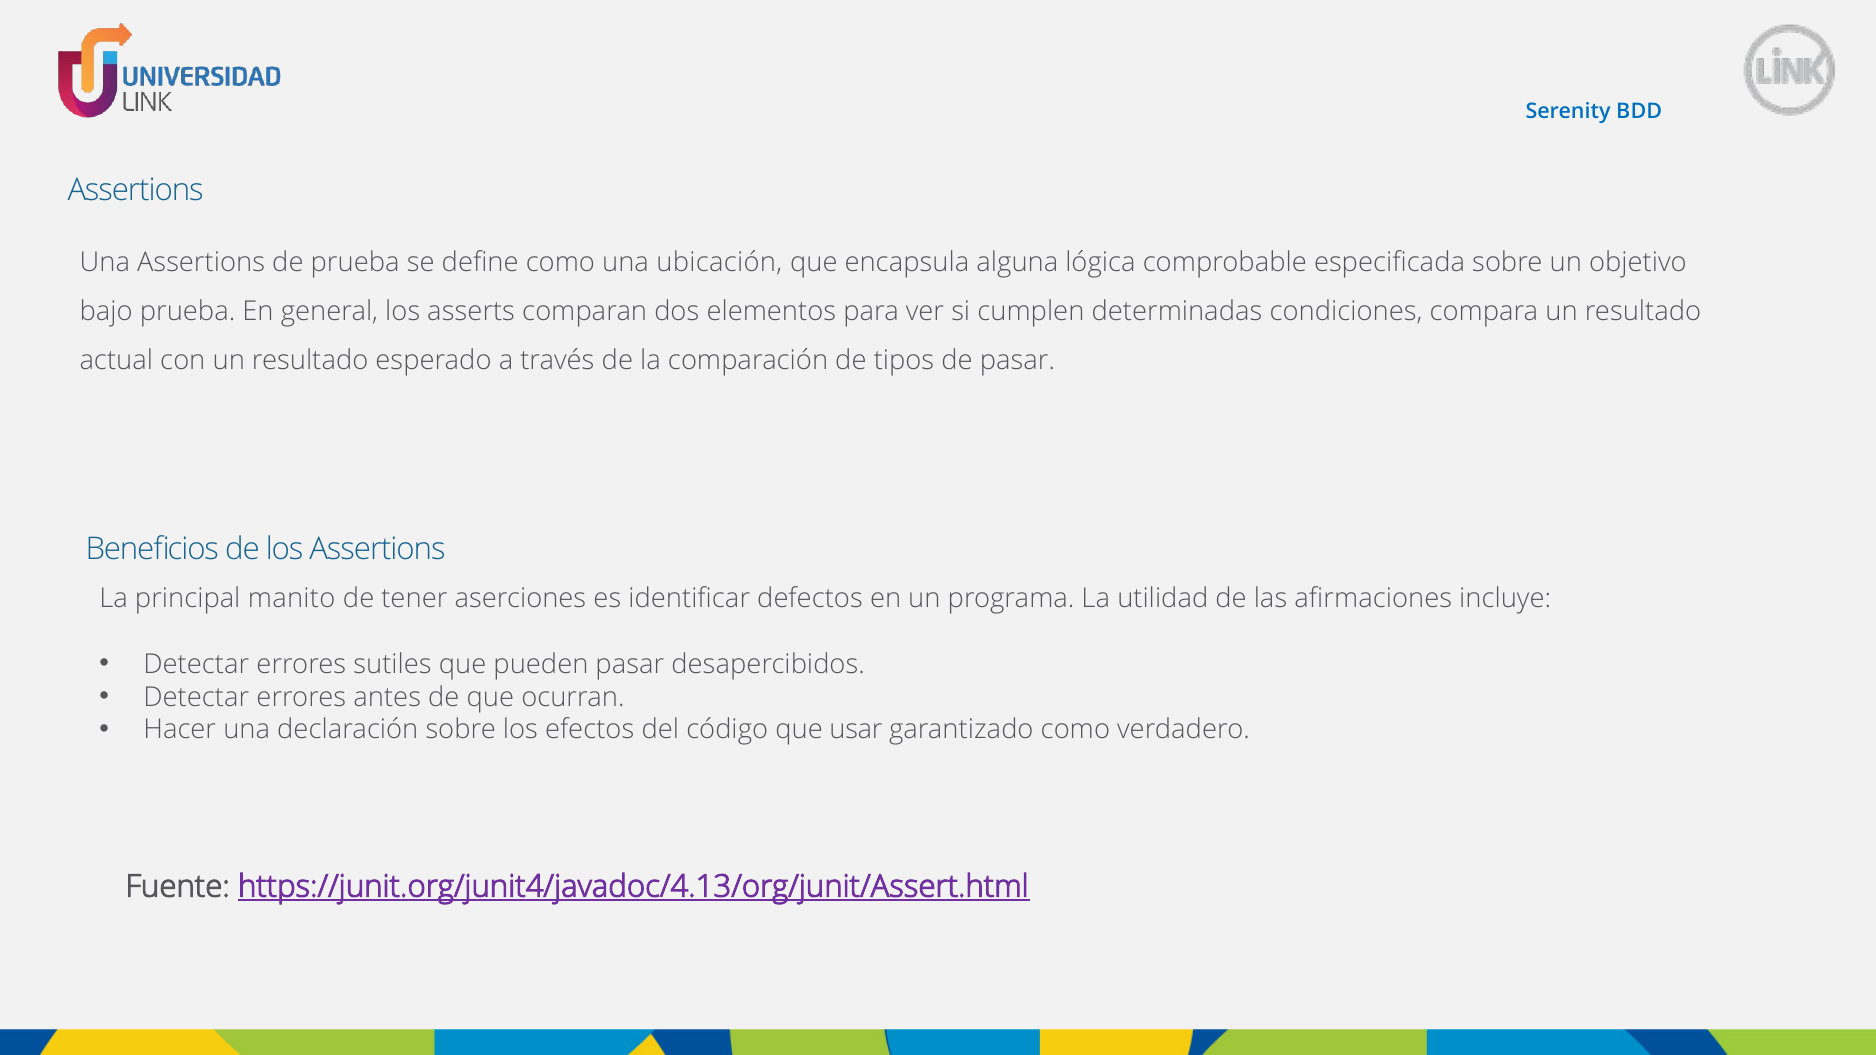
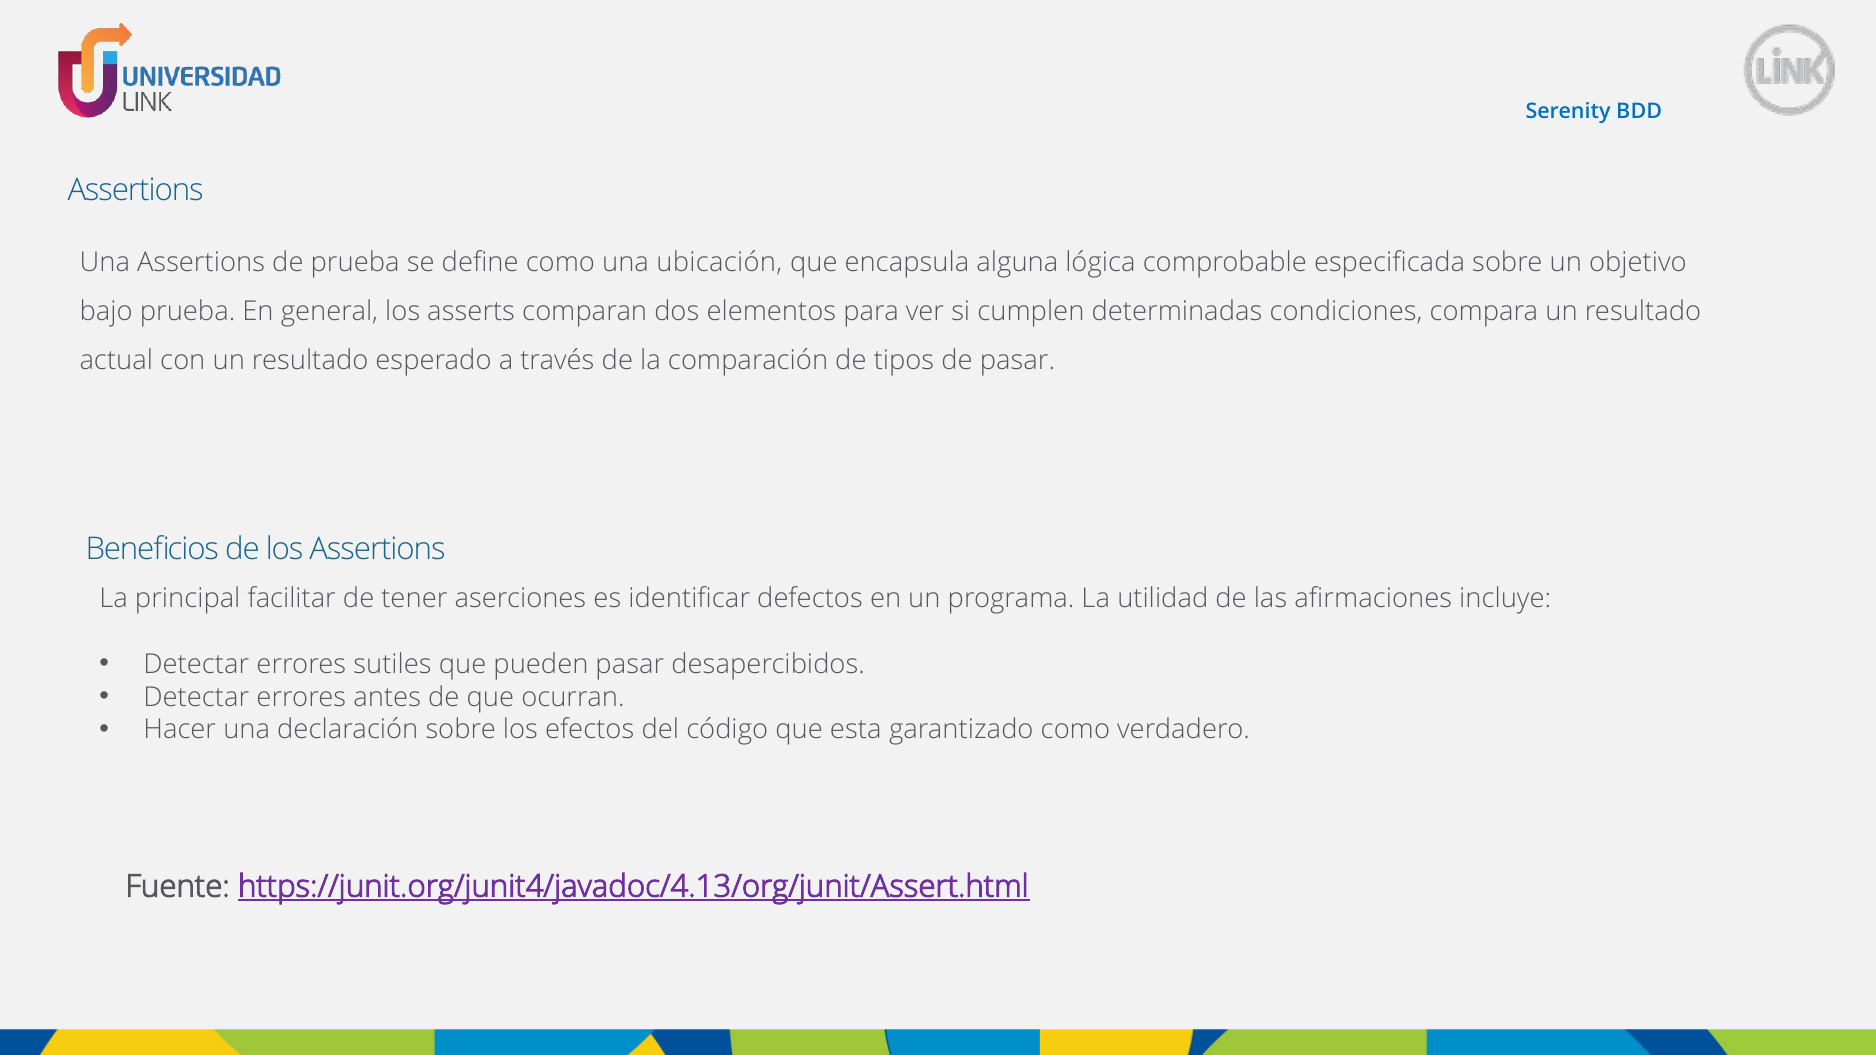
manito: manito -> facilitar
usar: usar -> esta
